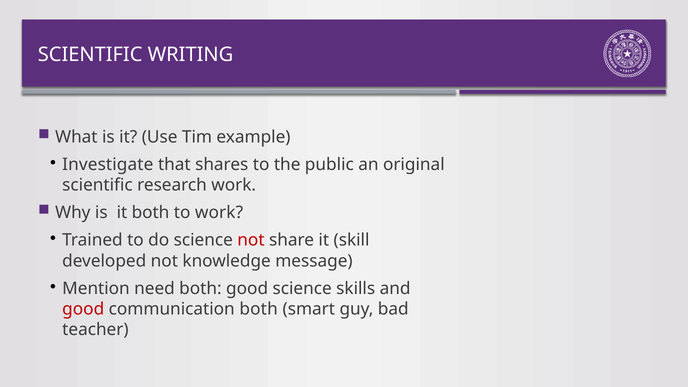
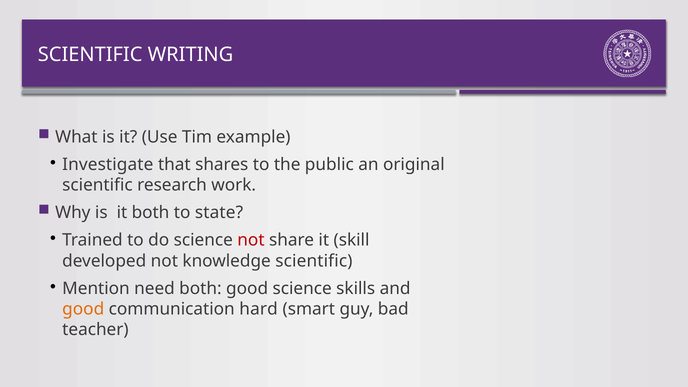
to work: work -> state
knowledge message: message -> scientific
good at (83, 309) colour: red -> orange
communication both: both -> hard
